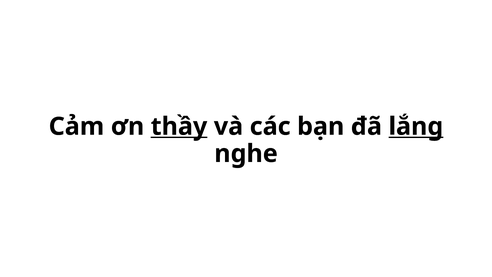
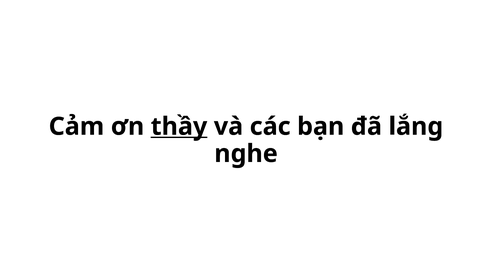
lắng underline: present -> none
